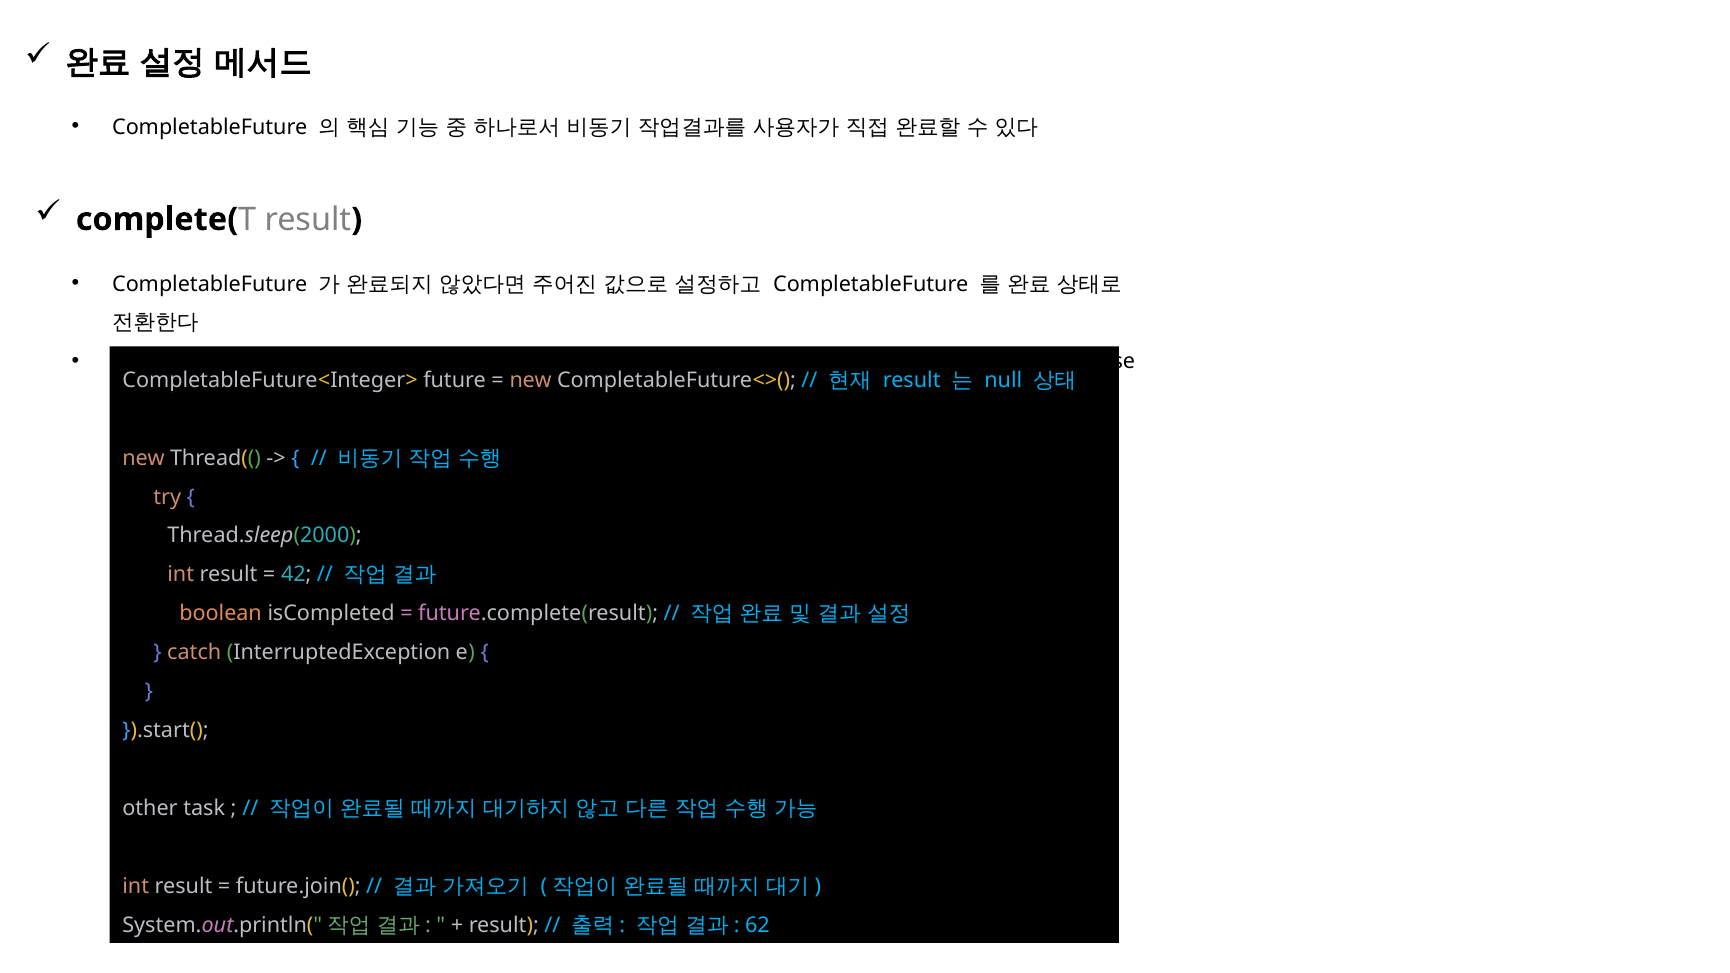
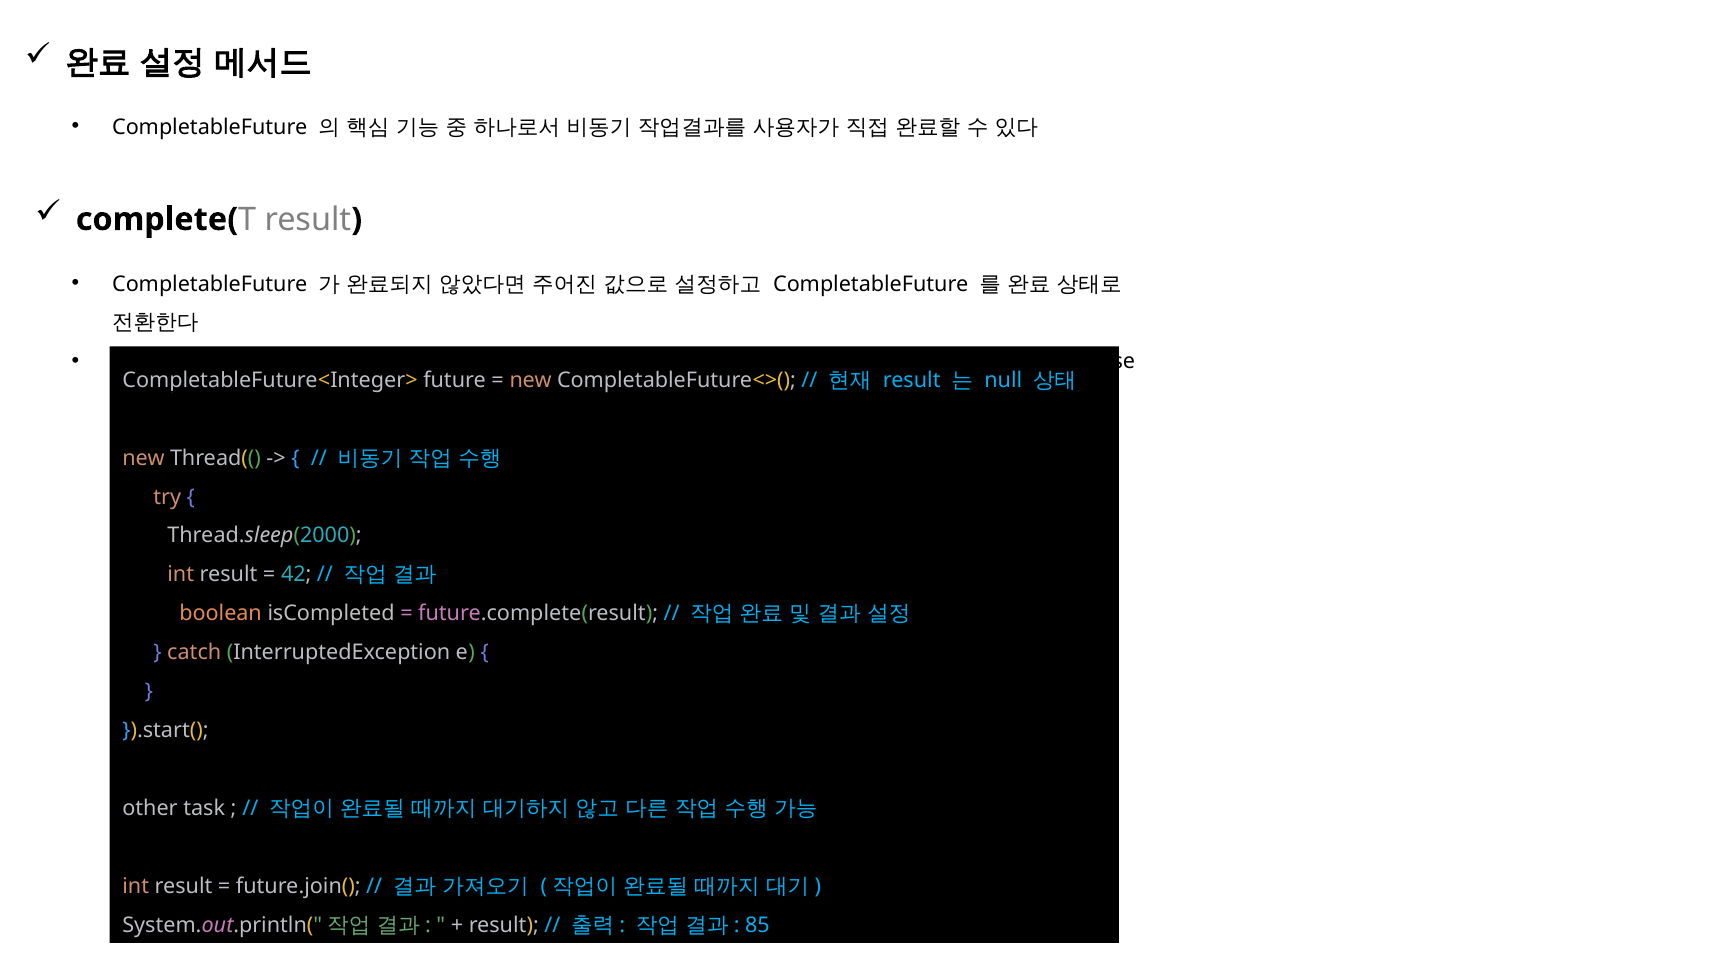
62: 62 -> 85
